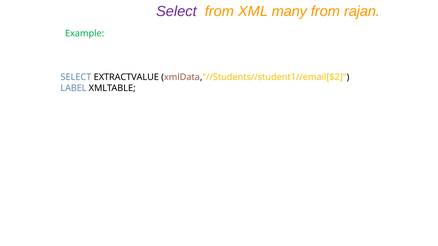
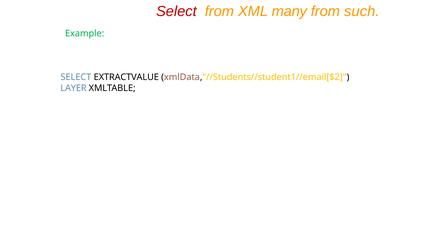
Select at (176, 11) colour: purple -> red
rajan: rajan -> such
LABEL: LABEL -> LAYER
